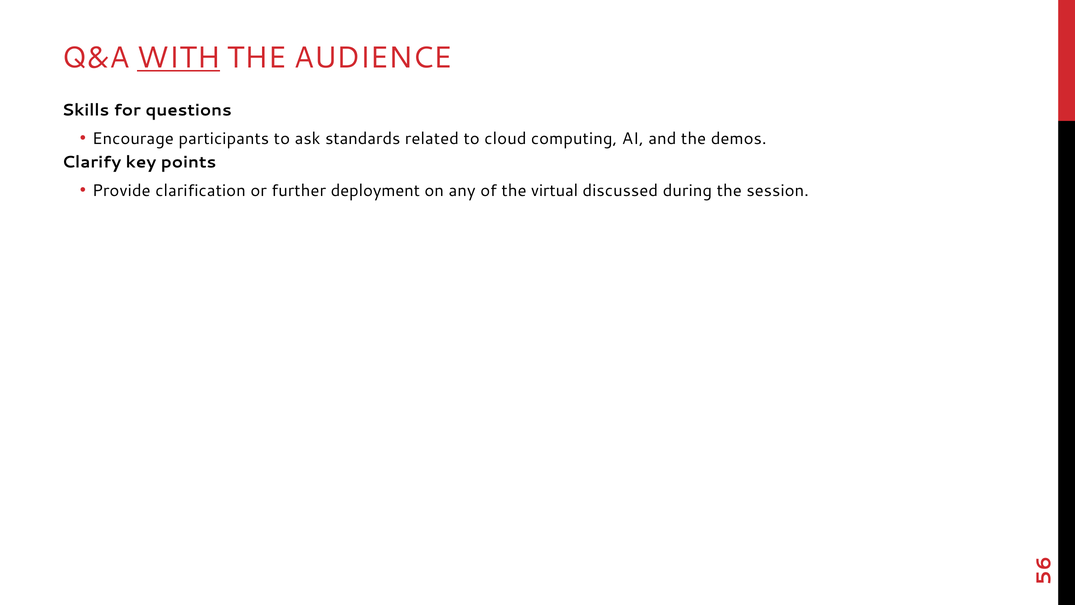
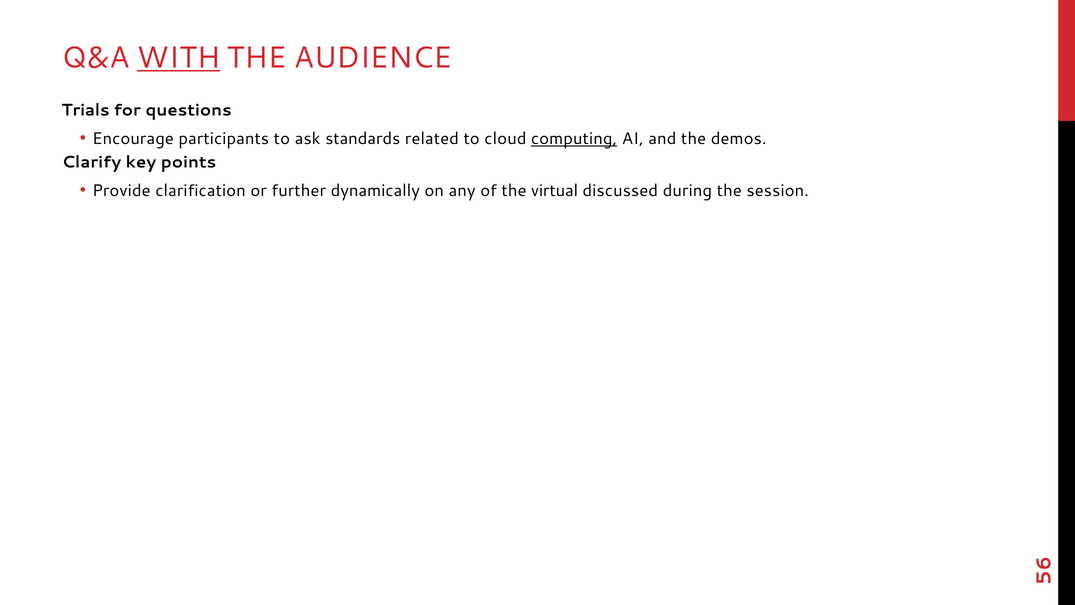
Skills: Skills -> Trials
computing underline: none -> present
deployment: deployment -> dynamically
